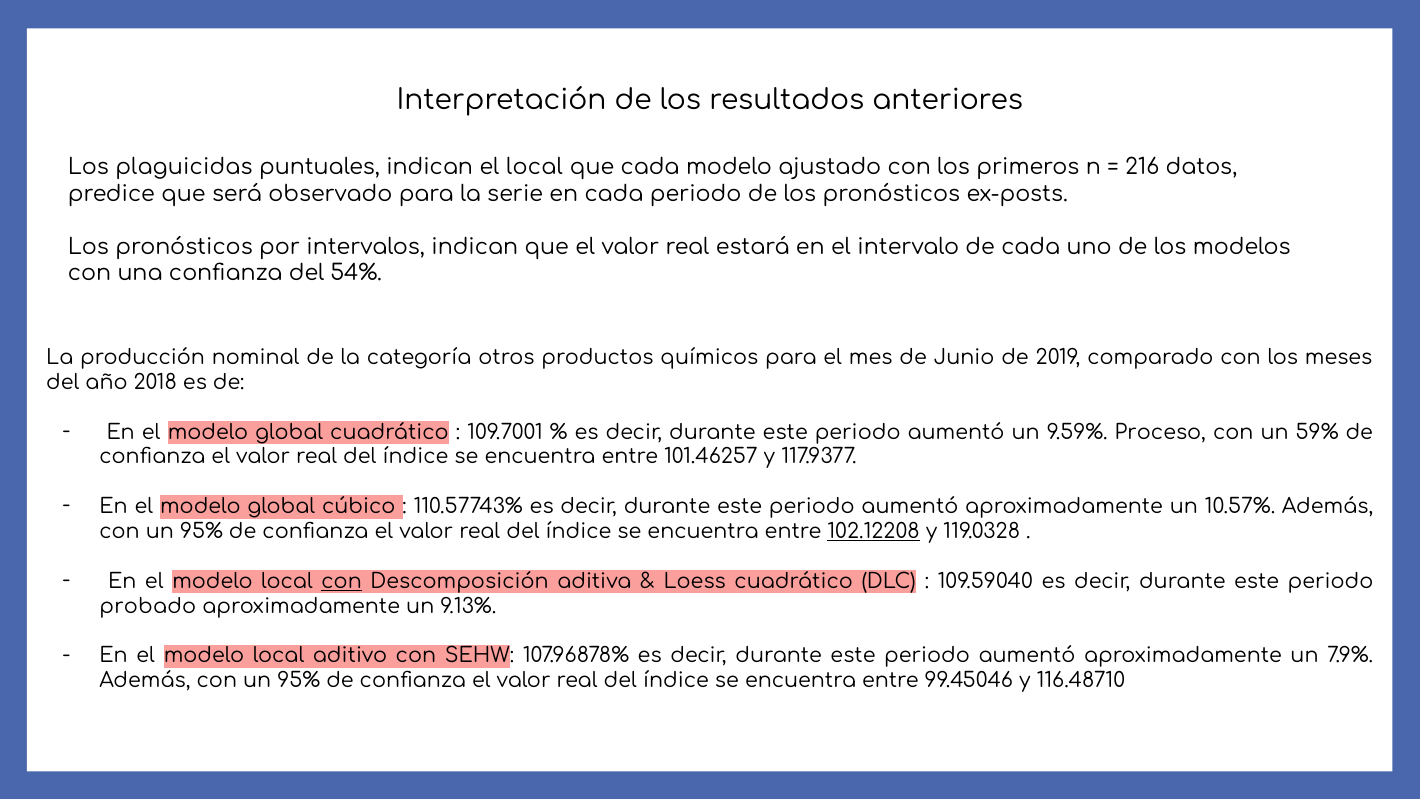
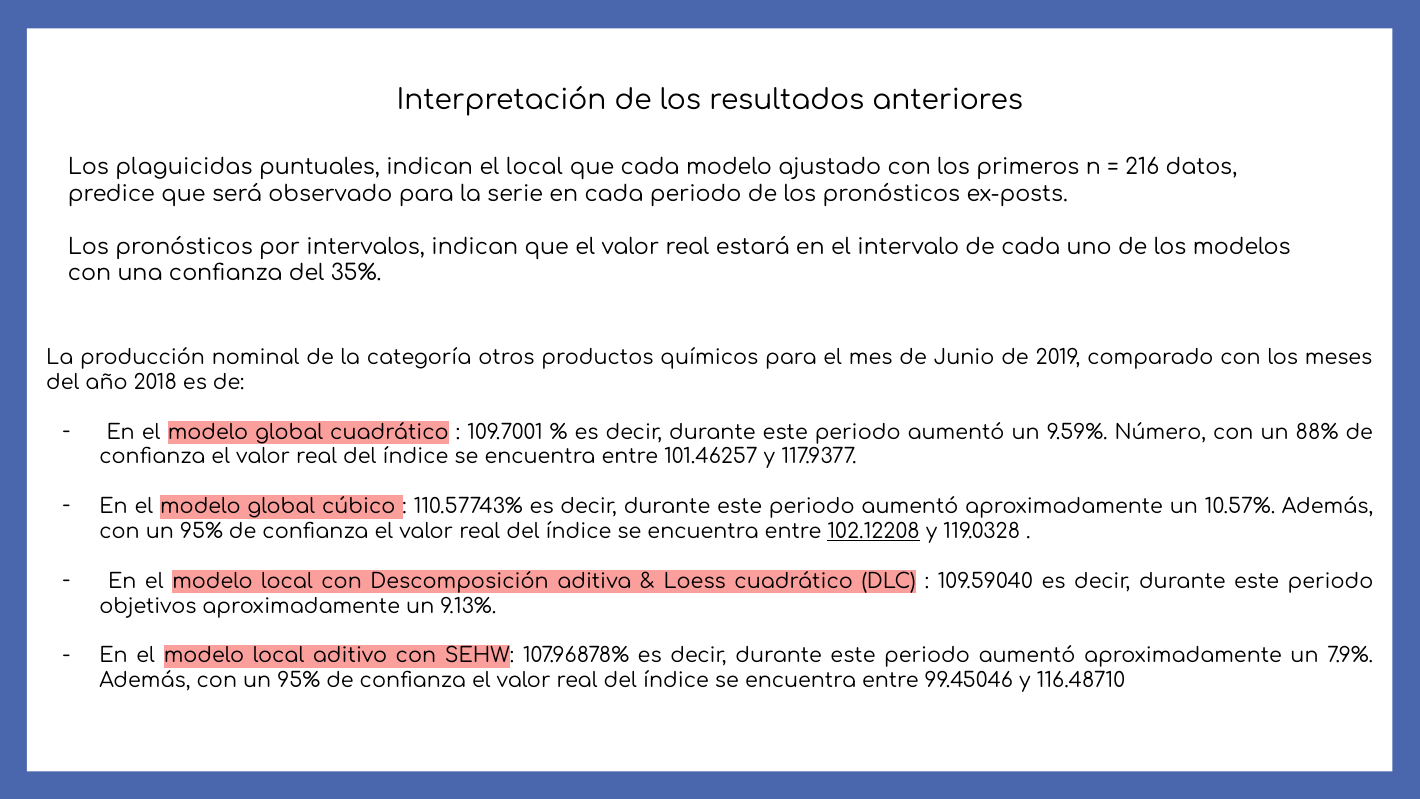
54%: 54% -> 35%
Proceso: Proceso -> Número
59%: 59% -> 88%
con at (342, 581) underline: present -> none
probado: probado -> objetivos
